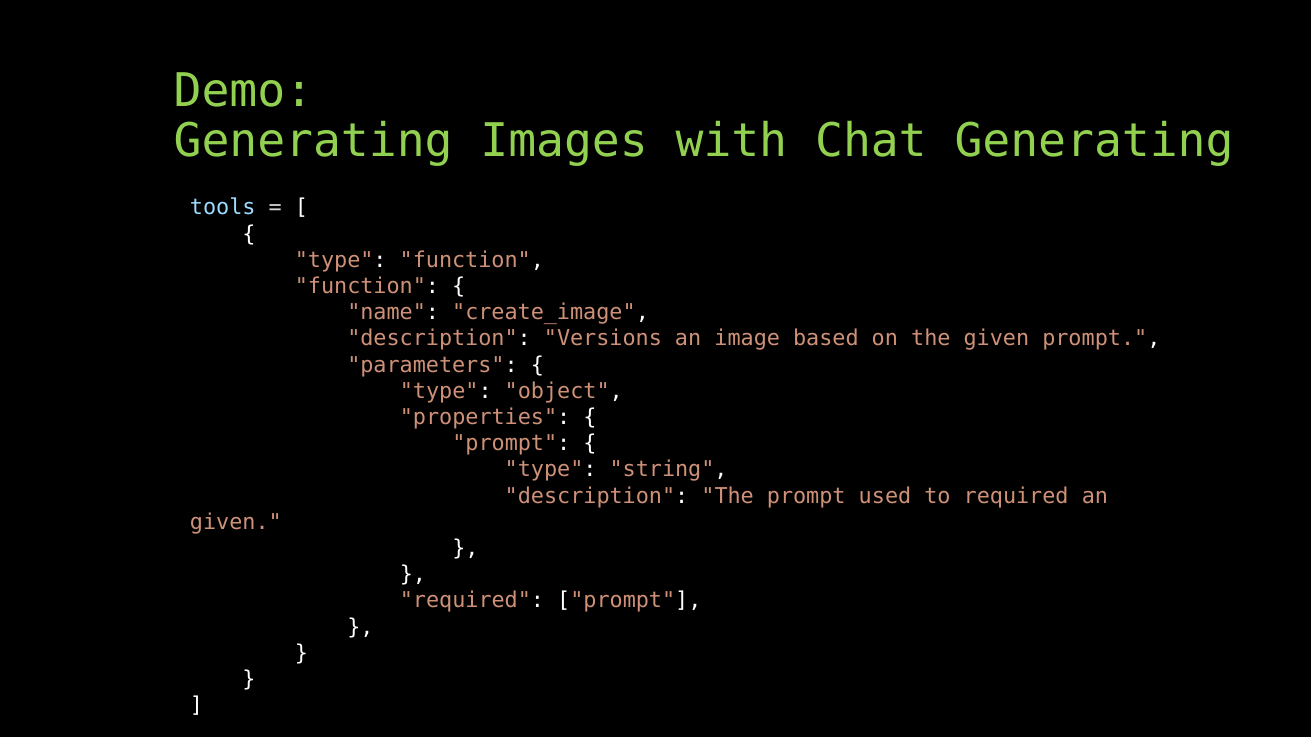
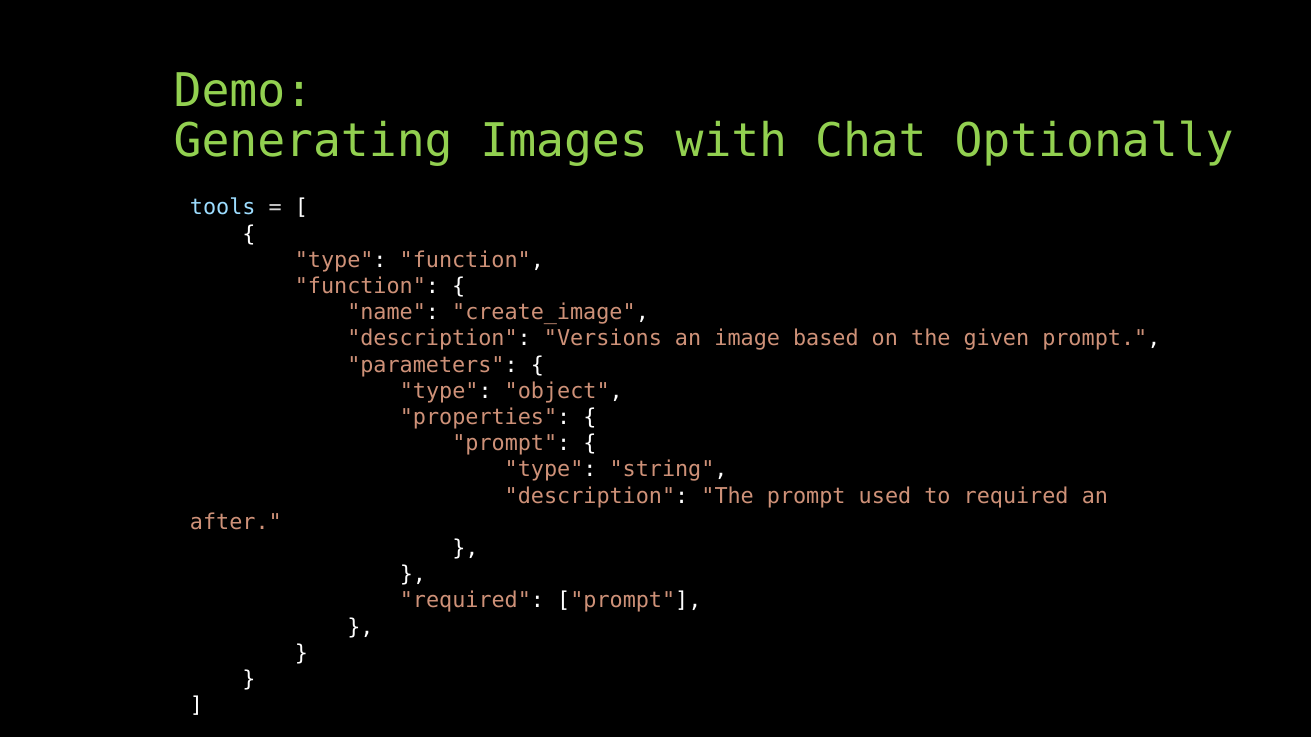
Chat Generating: Generating -> Optionally
given at (236, 522): given -> after
